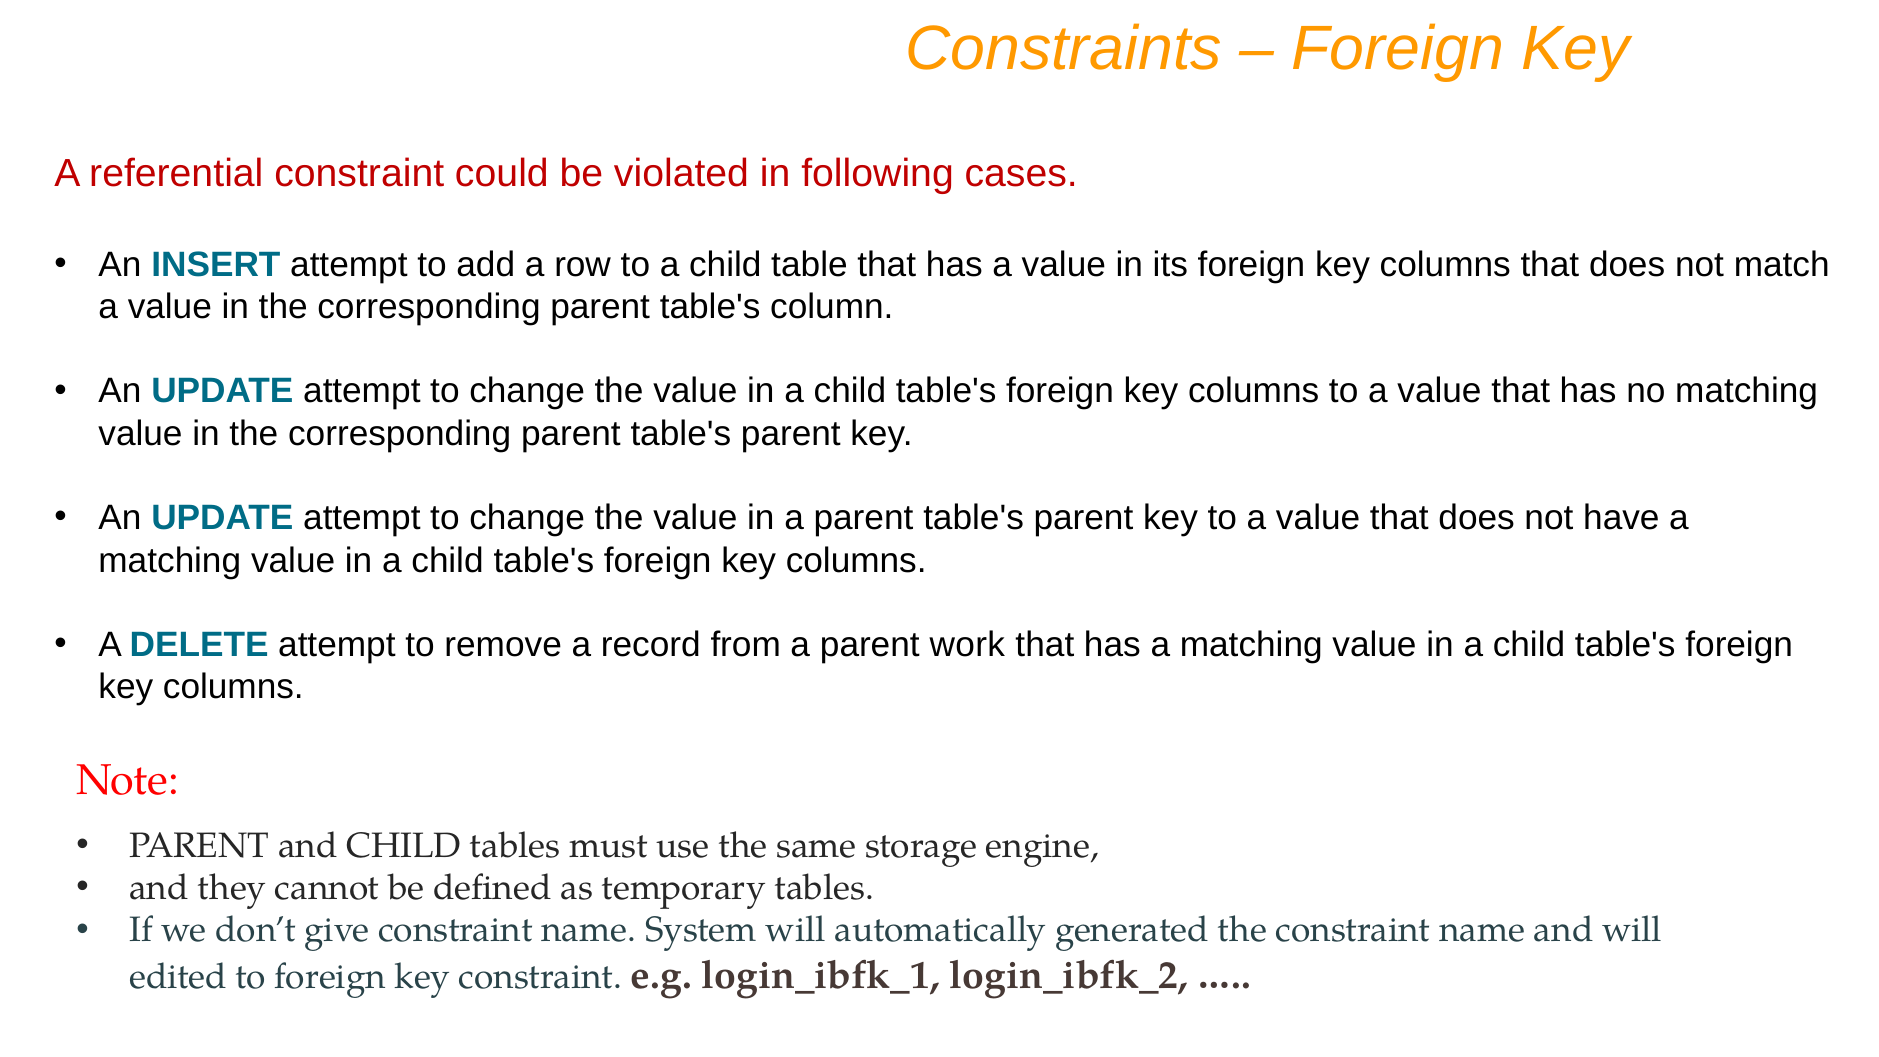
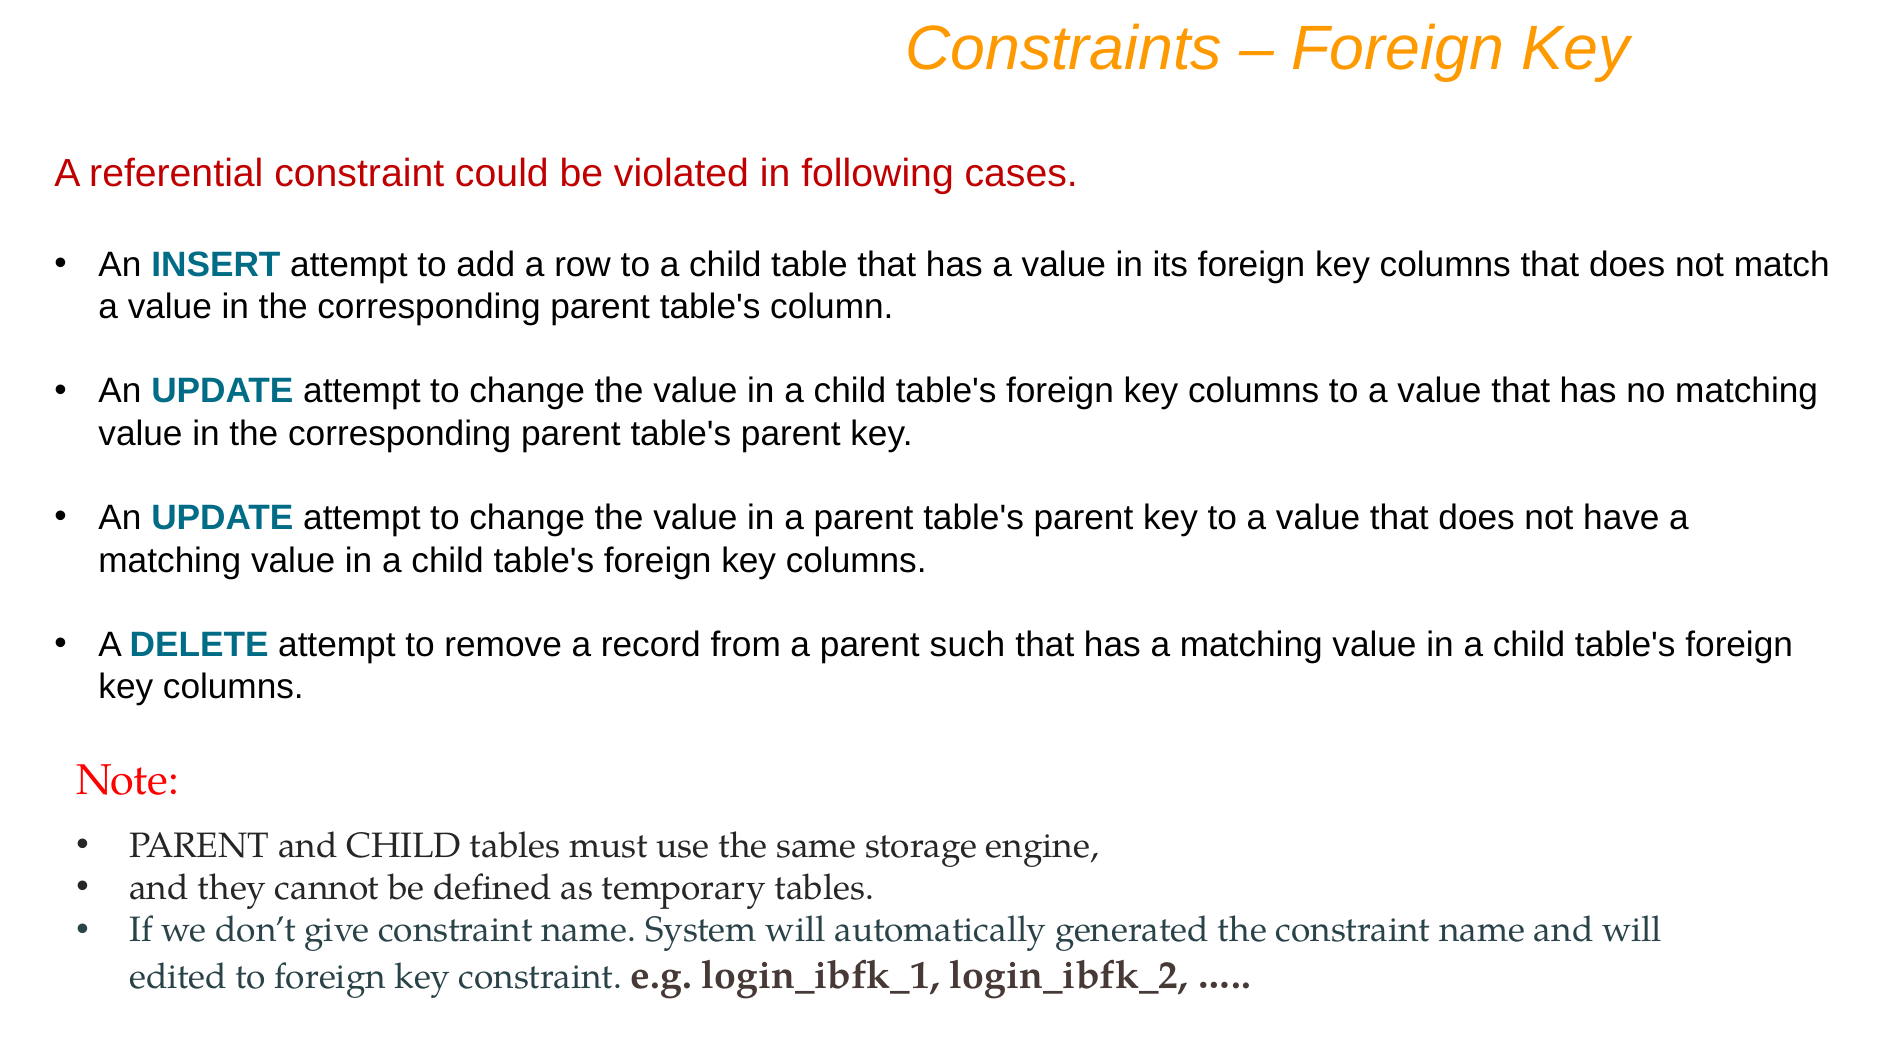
work: work -> such
